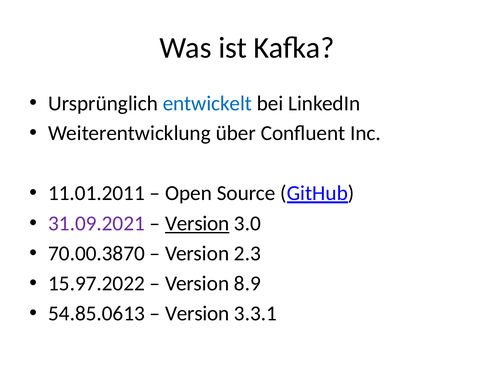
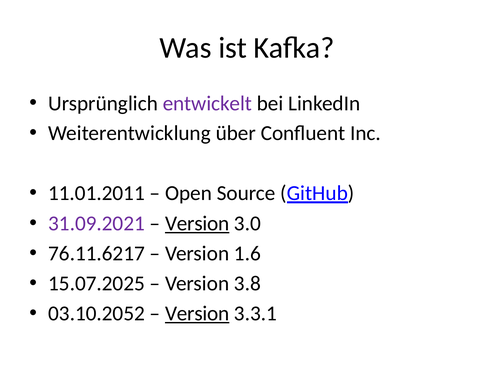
entwickelt colour: blue -> purple
70.00.3870: 70.00.3870 -> 76.11.6217
2.3: 2.3 -> 1.6
15.97.2022: 15.97.2022 -> 15.07.2025
8.9: 8.9 -> 3.8
54.85.0613: 54.85.0613 -> 03.10.2052
Version at (197, 313) underline: none -> present
